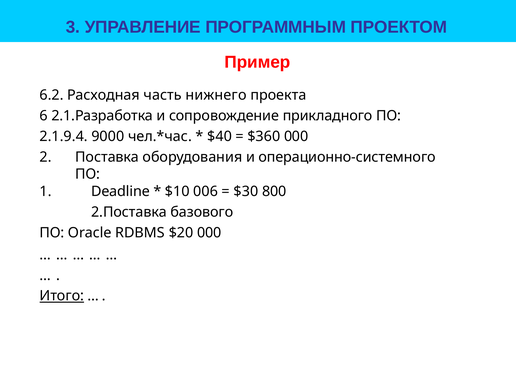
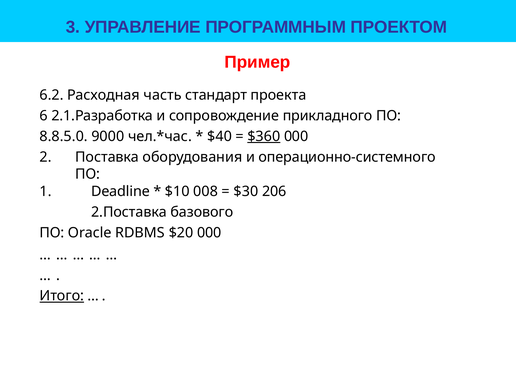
нижнего: нижнего -> стандарт
2.1.9.4: 2.1.9.4 -> 8.8.5.0
$360 underline: none -> present
006: 006 -> 008
800: 800 -> 206
